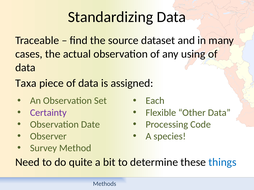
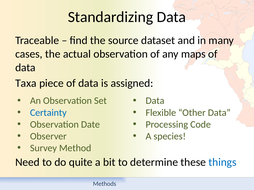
using: using -> maps
Each at (155, 101): Each -> Data
Certainty colour: purple -> blue
